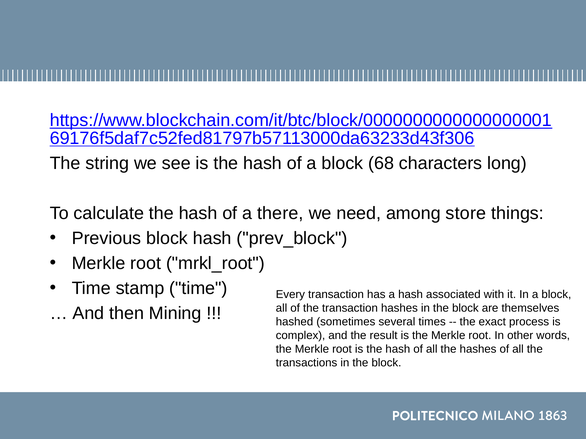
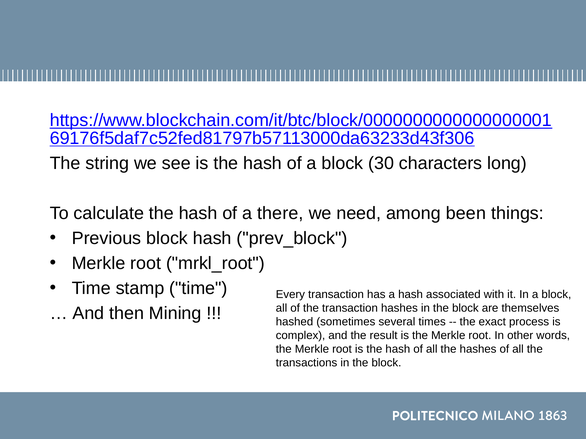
68: 68 -> 30
store: store -> been
